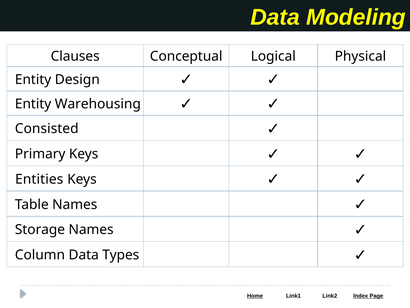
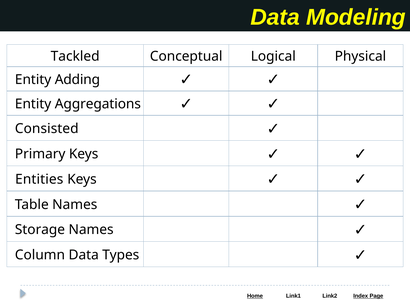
Clauses: Clauses -> Tackled
Design: Design -> Adding
Warehousing: Warehousing -> Aggregations
